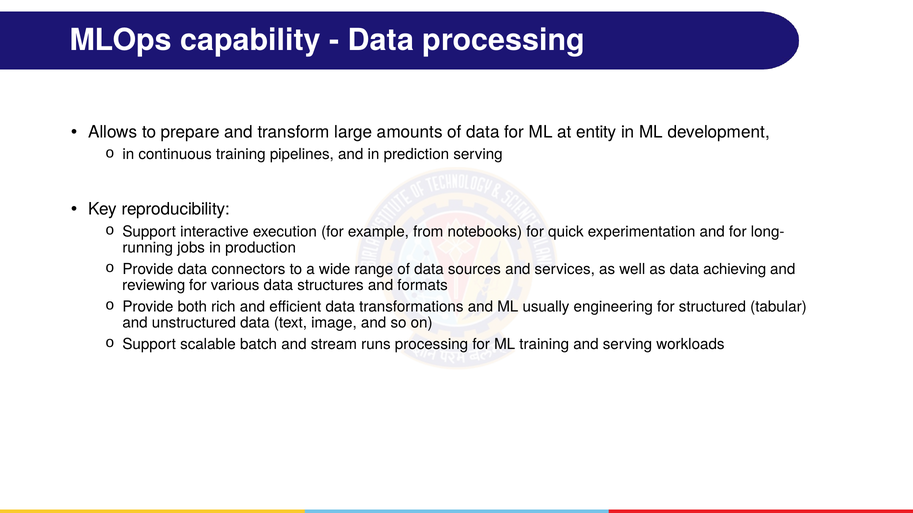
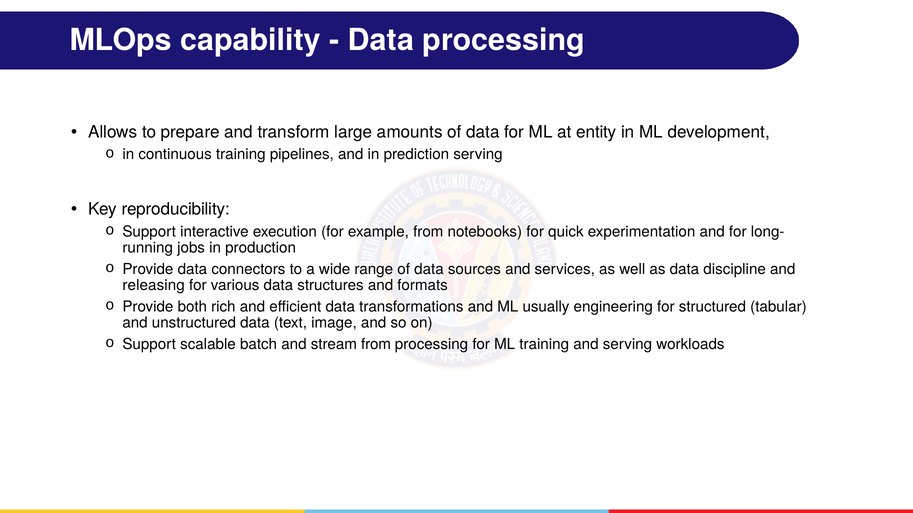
achieving: achieving -> discipline
reviewing: reviewing -> releasing
stream runs: runs -> from
